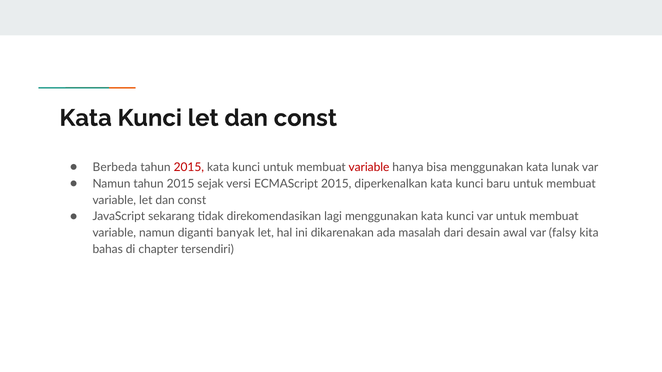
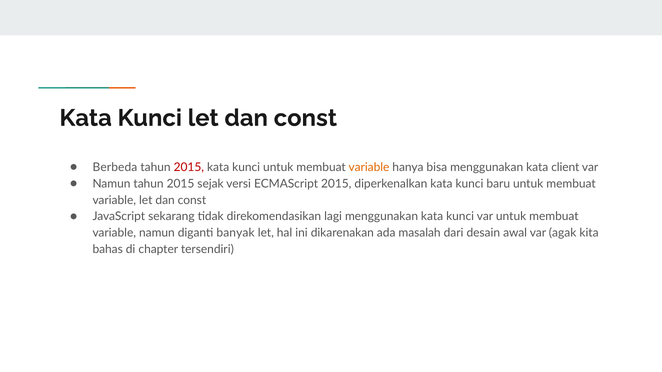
variable at (369, 167) colour: red -> orange
lunak: lunak -> client
falsy: falsy -> agak
